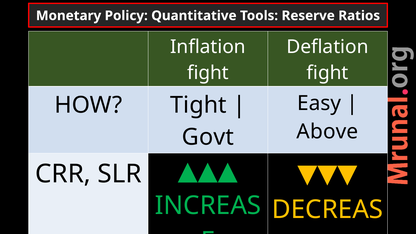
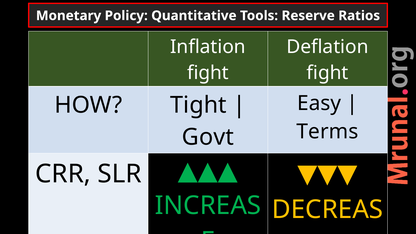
Above: Above -> Terms
